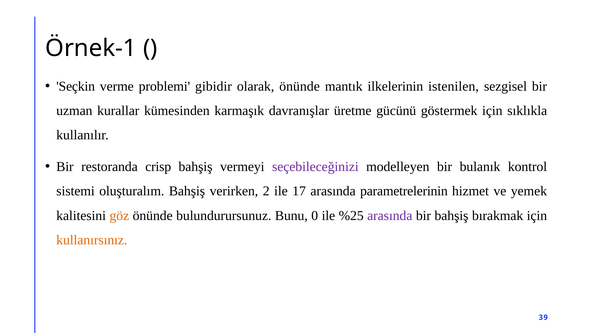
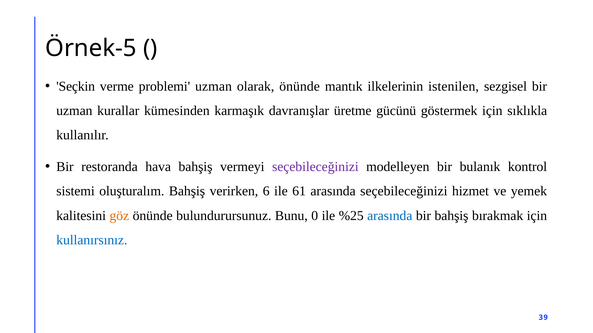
Örnek-1: Örnek-1 -> Örnek-5
problemi gibidir: gibidir -> uzman
crisp: crisp -> hava
2: 2 -> 6
17: 17 -> 61
arasında parametrelerinin: parametrelerinin -> seçebileceğinizi
arasında at (390, 216) colour: purple -> blue
kullanırsınız colour: orange -> blue
